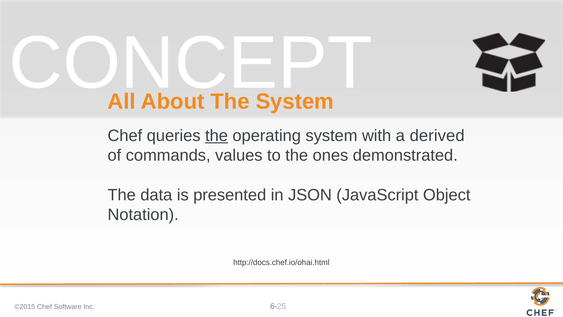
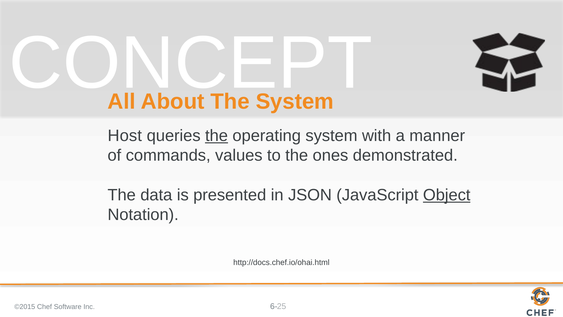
Chef at (125, 136): Chef -> Host
derived: derived -> manner
Object underline: none -> present
